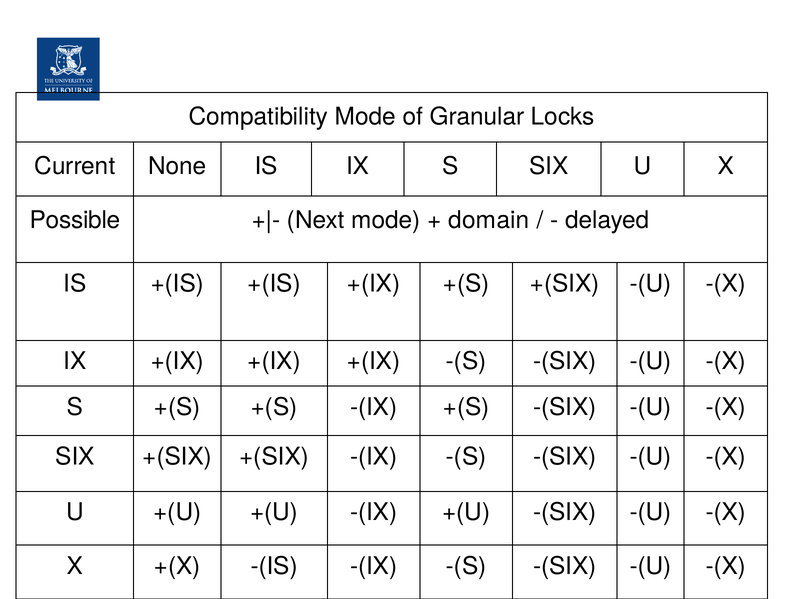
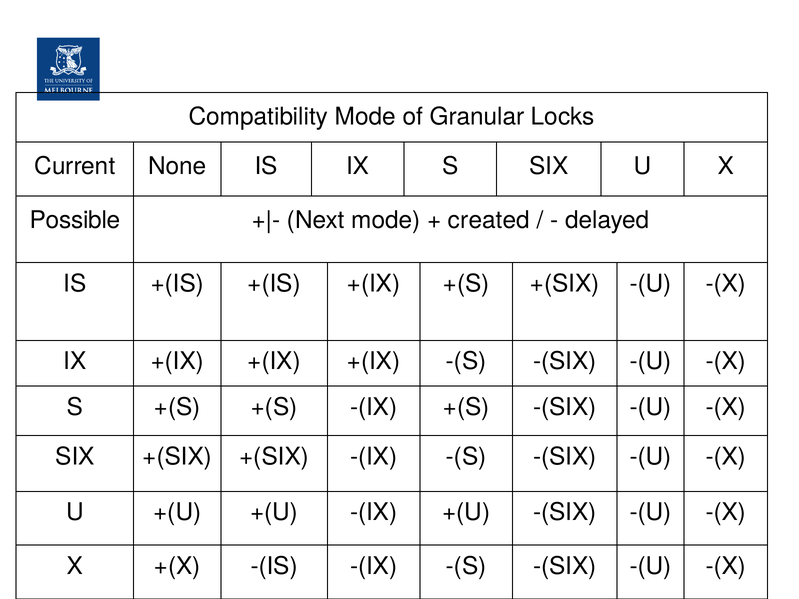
domain: domain -> created
